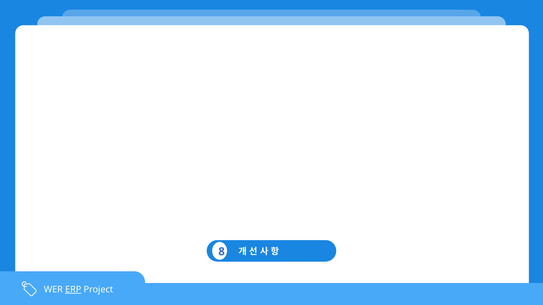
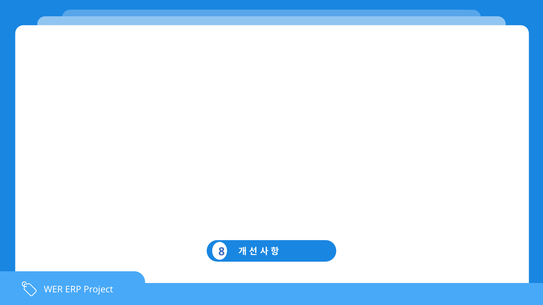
ERP underline: present -> none
